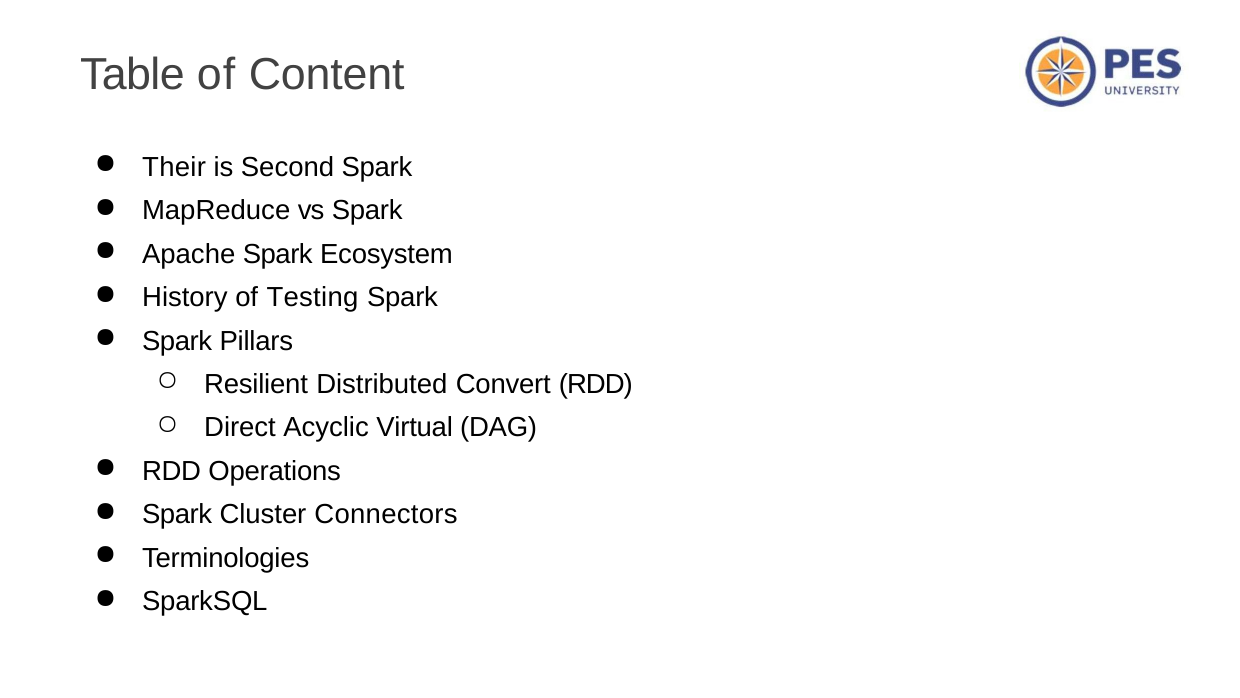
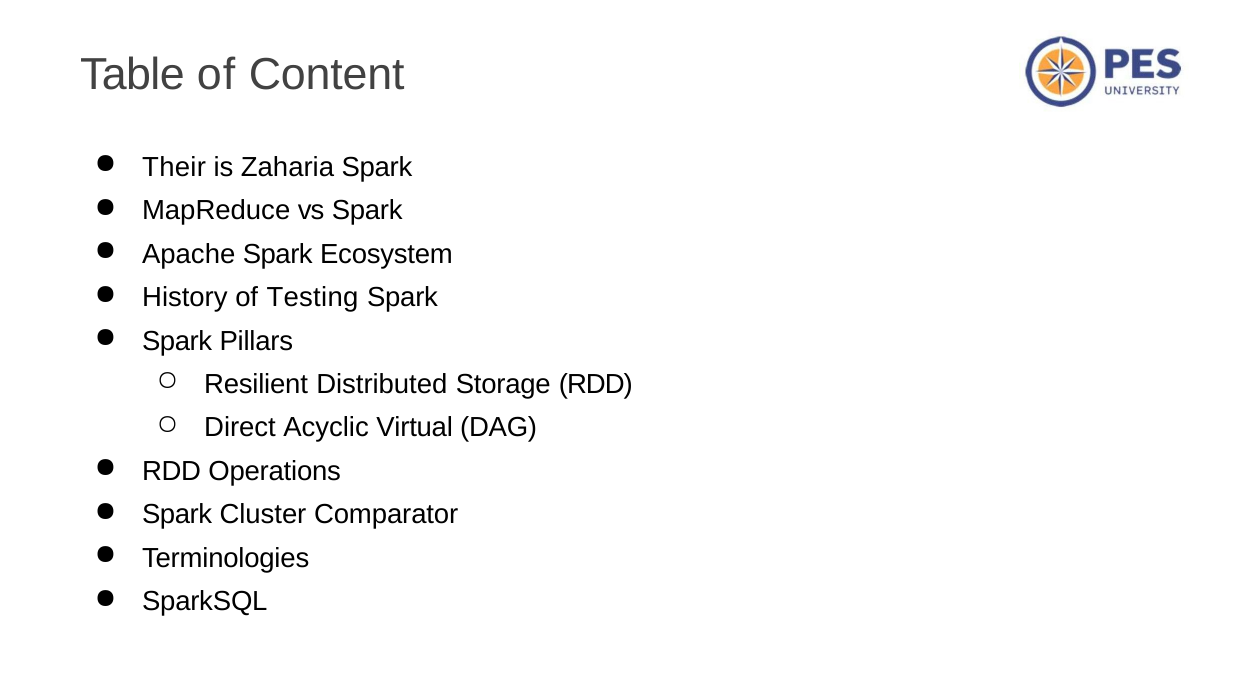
Second: Second -> Zaharia
Convert: Convert -> Storage
Connectors: Connectors -> Comparator
